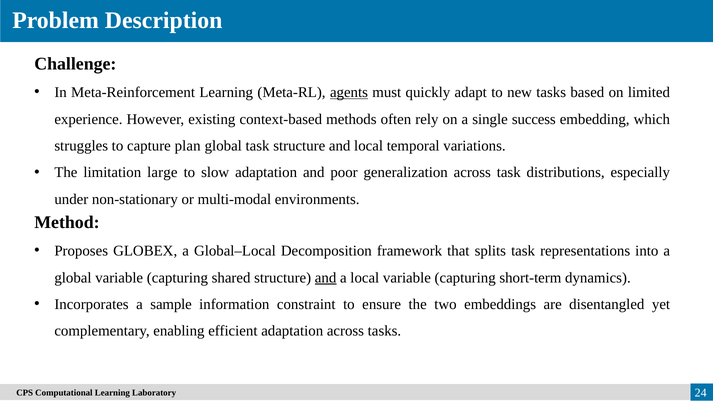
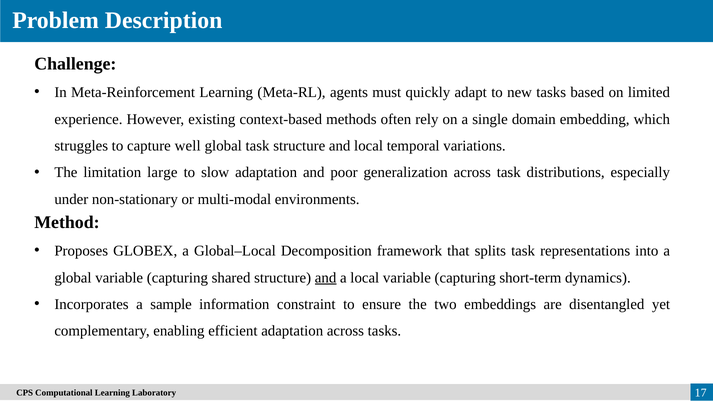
agents underline: present -> none
success: success -> domain
plan: plan -> well
24: 24 -> 17
